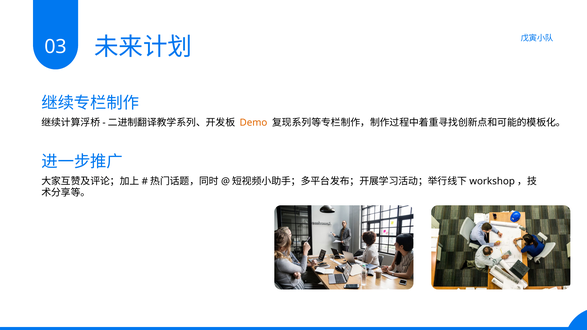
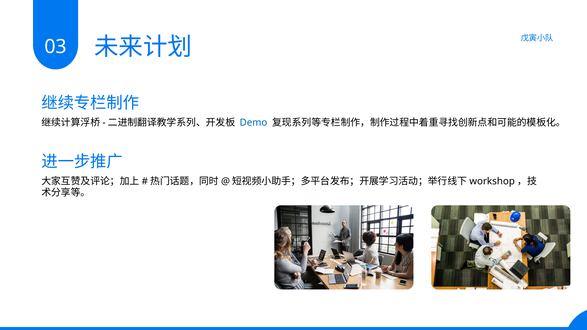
Demo colour: orange -> blue
